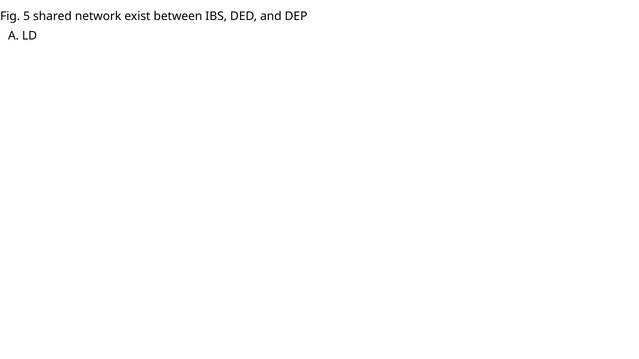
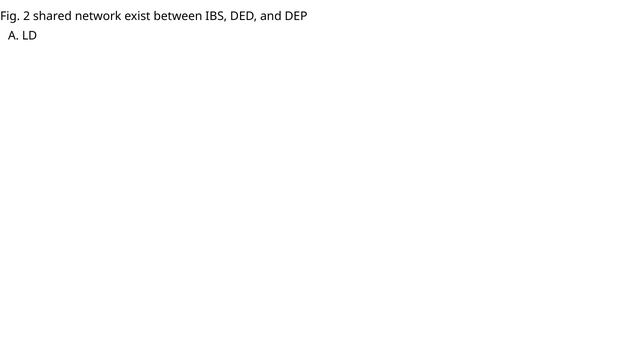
5: 5 -> 2
